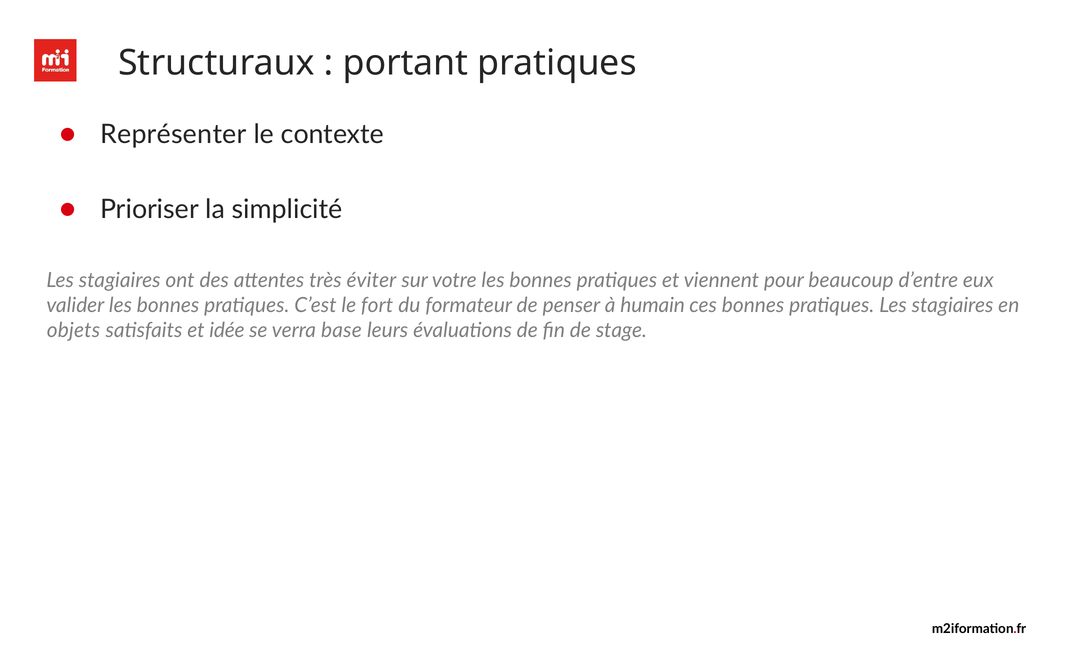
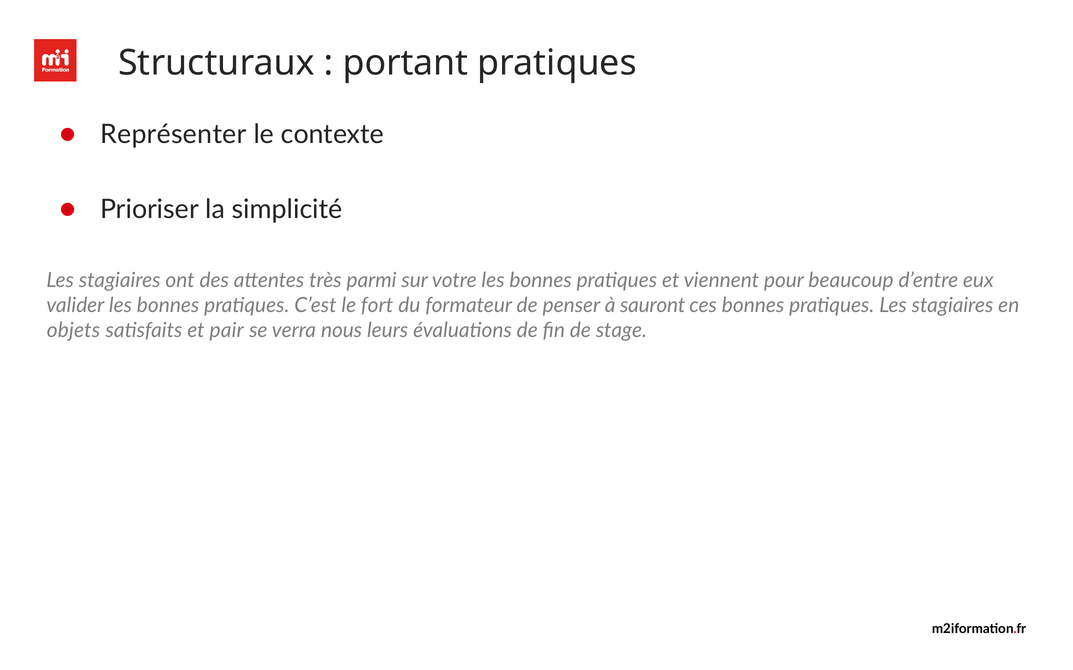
éviter: éviter -> parmi
humain: humain -> sauront
idée: idée -> pair
base: base -> nous
